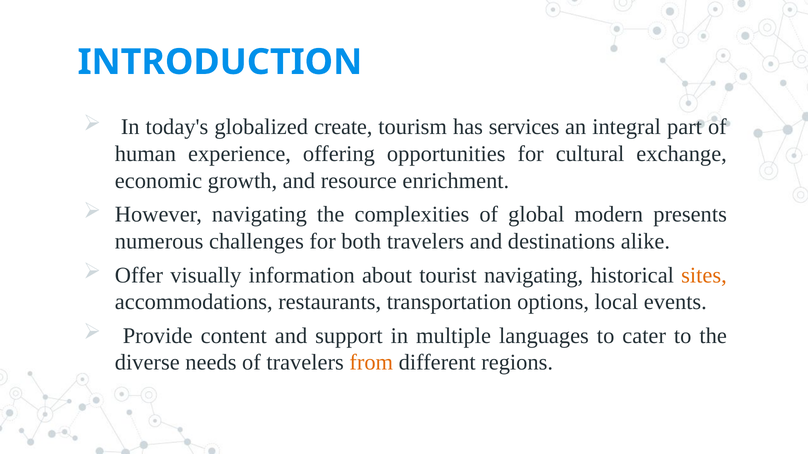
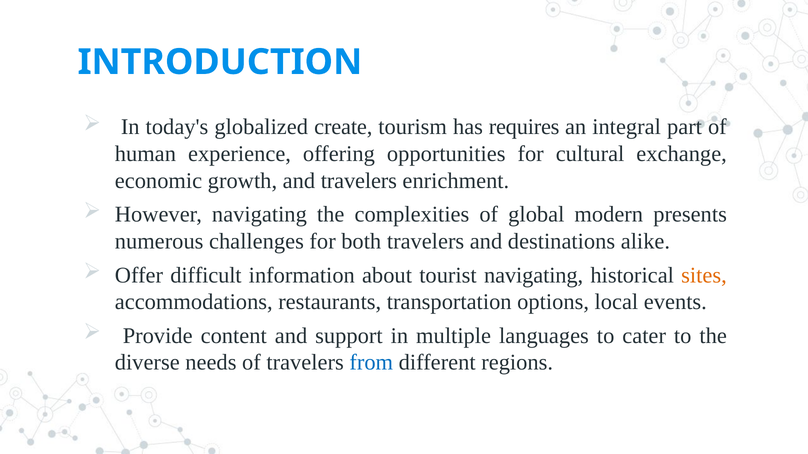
services: services -> requires
and resource: resource -> travelers
visually: visually -> difficult
from colour: orange -> blue
